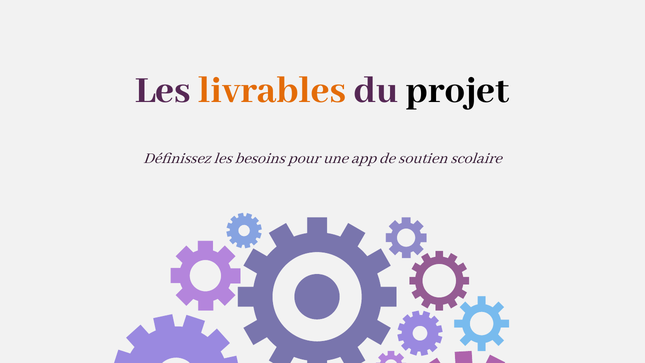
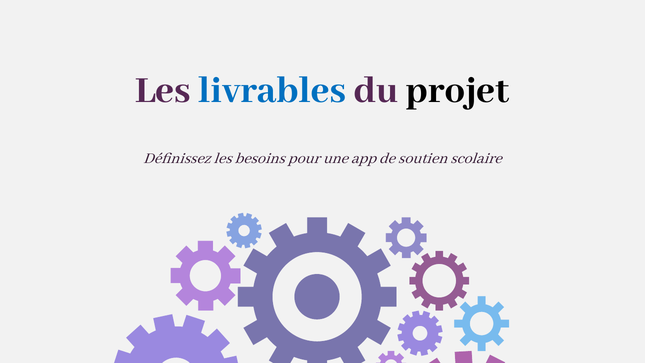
livrables colour: orange -> blue
